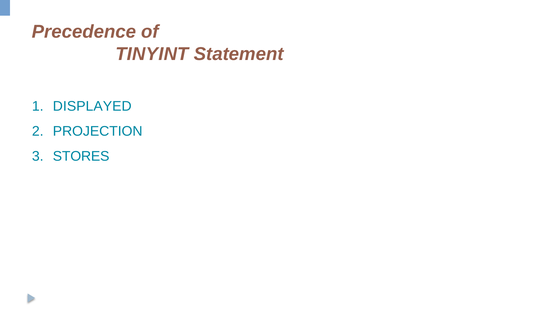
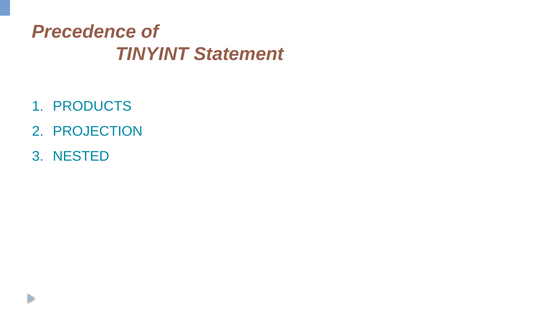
DISPLAYED: DISPLAYED -> PRODUCTS
STORES: STORES -> NESTED
